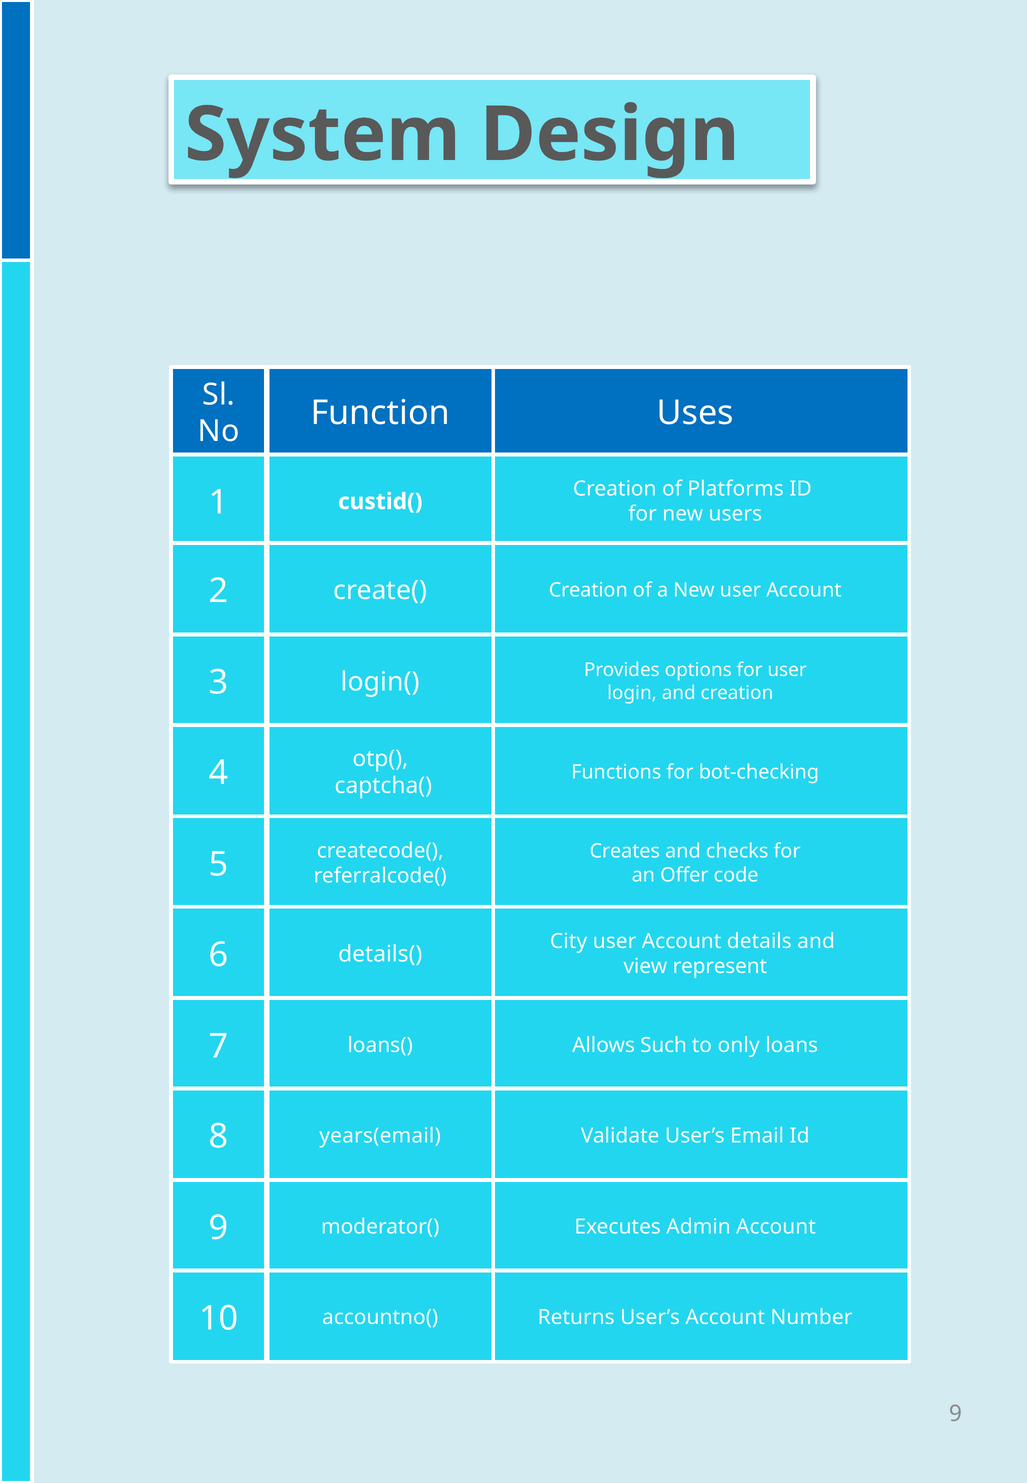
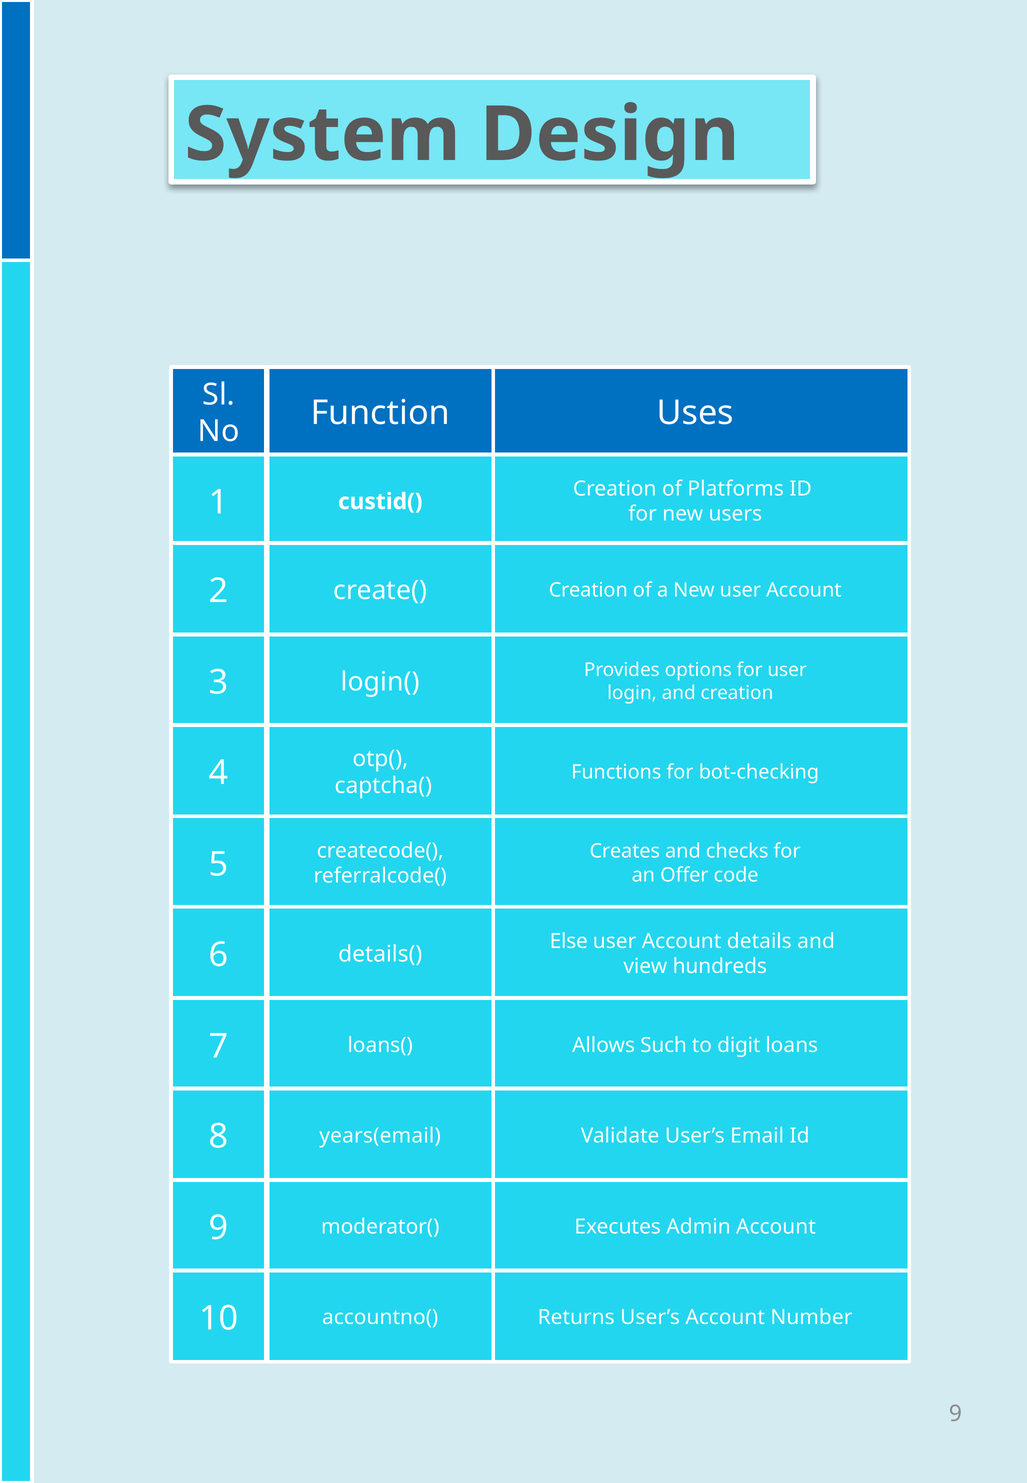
City: City -> Else
represent: represent -> hundreds
only: only -> digit
